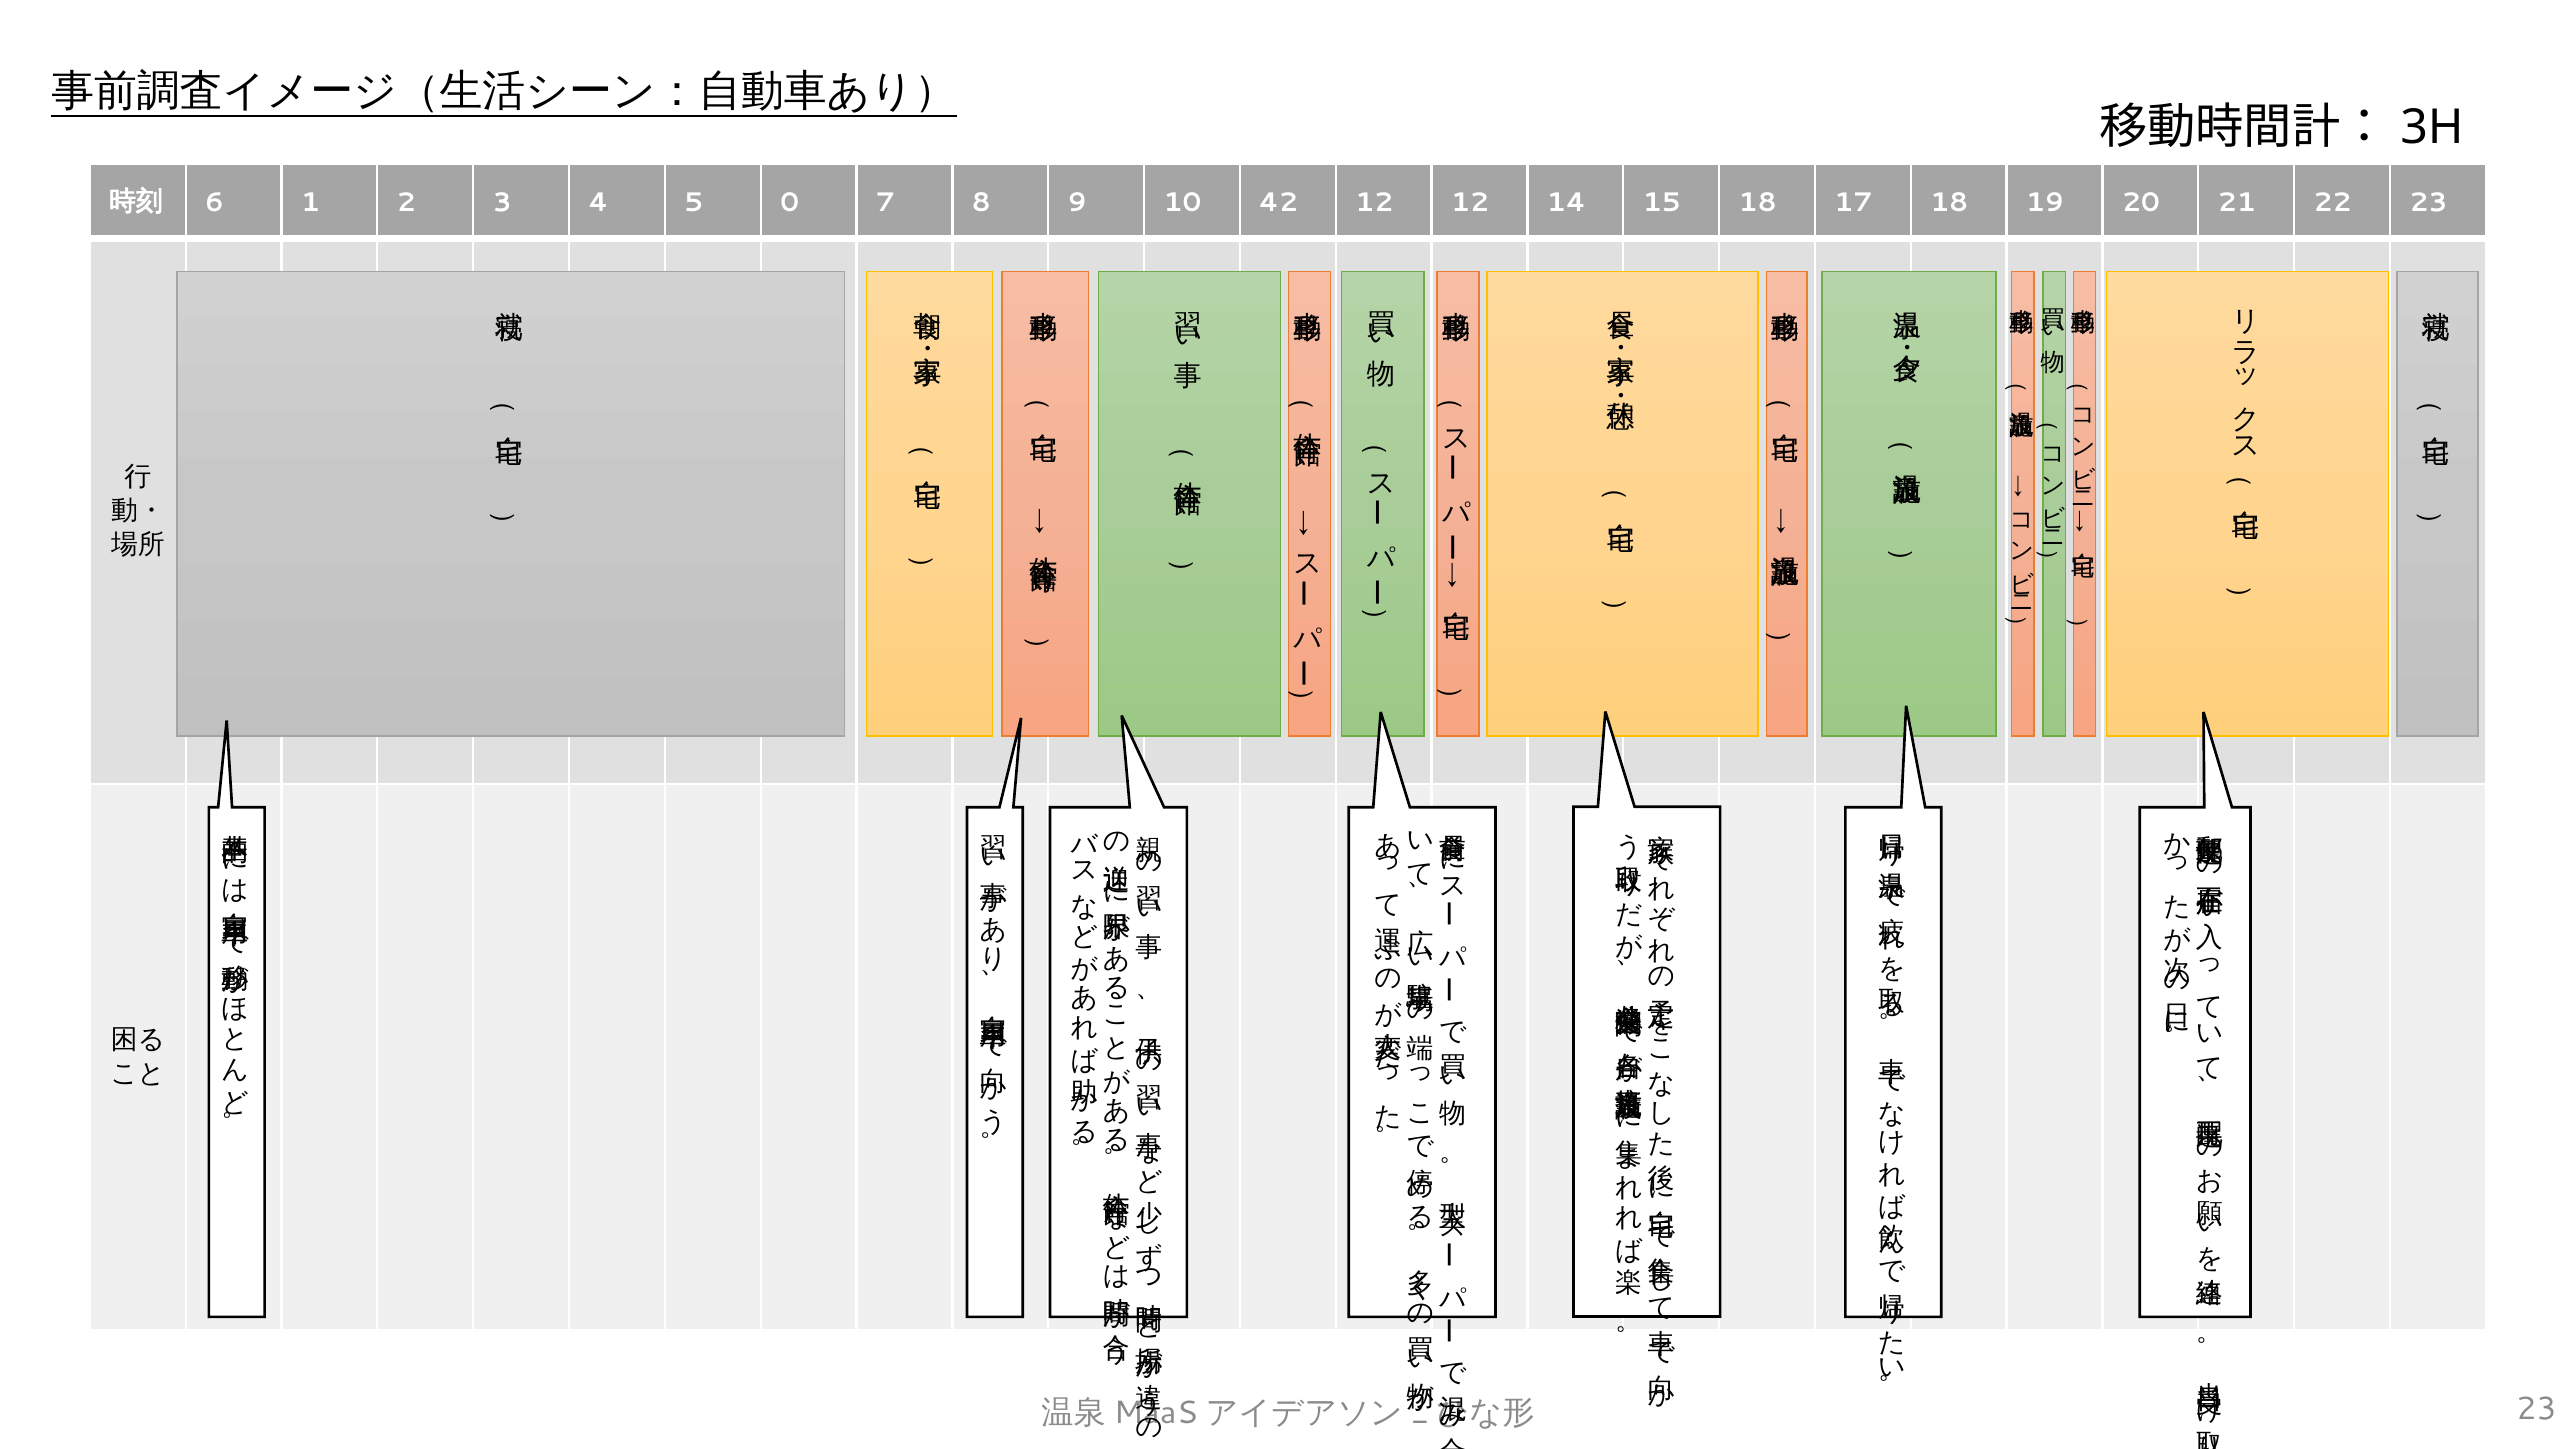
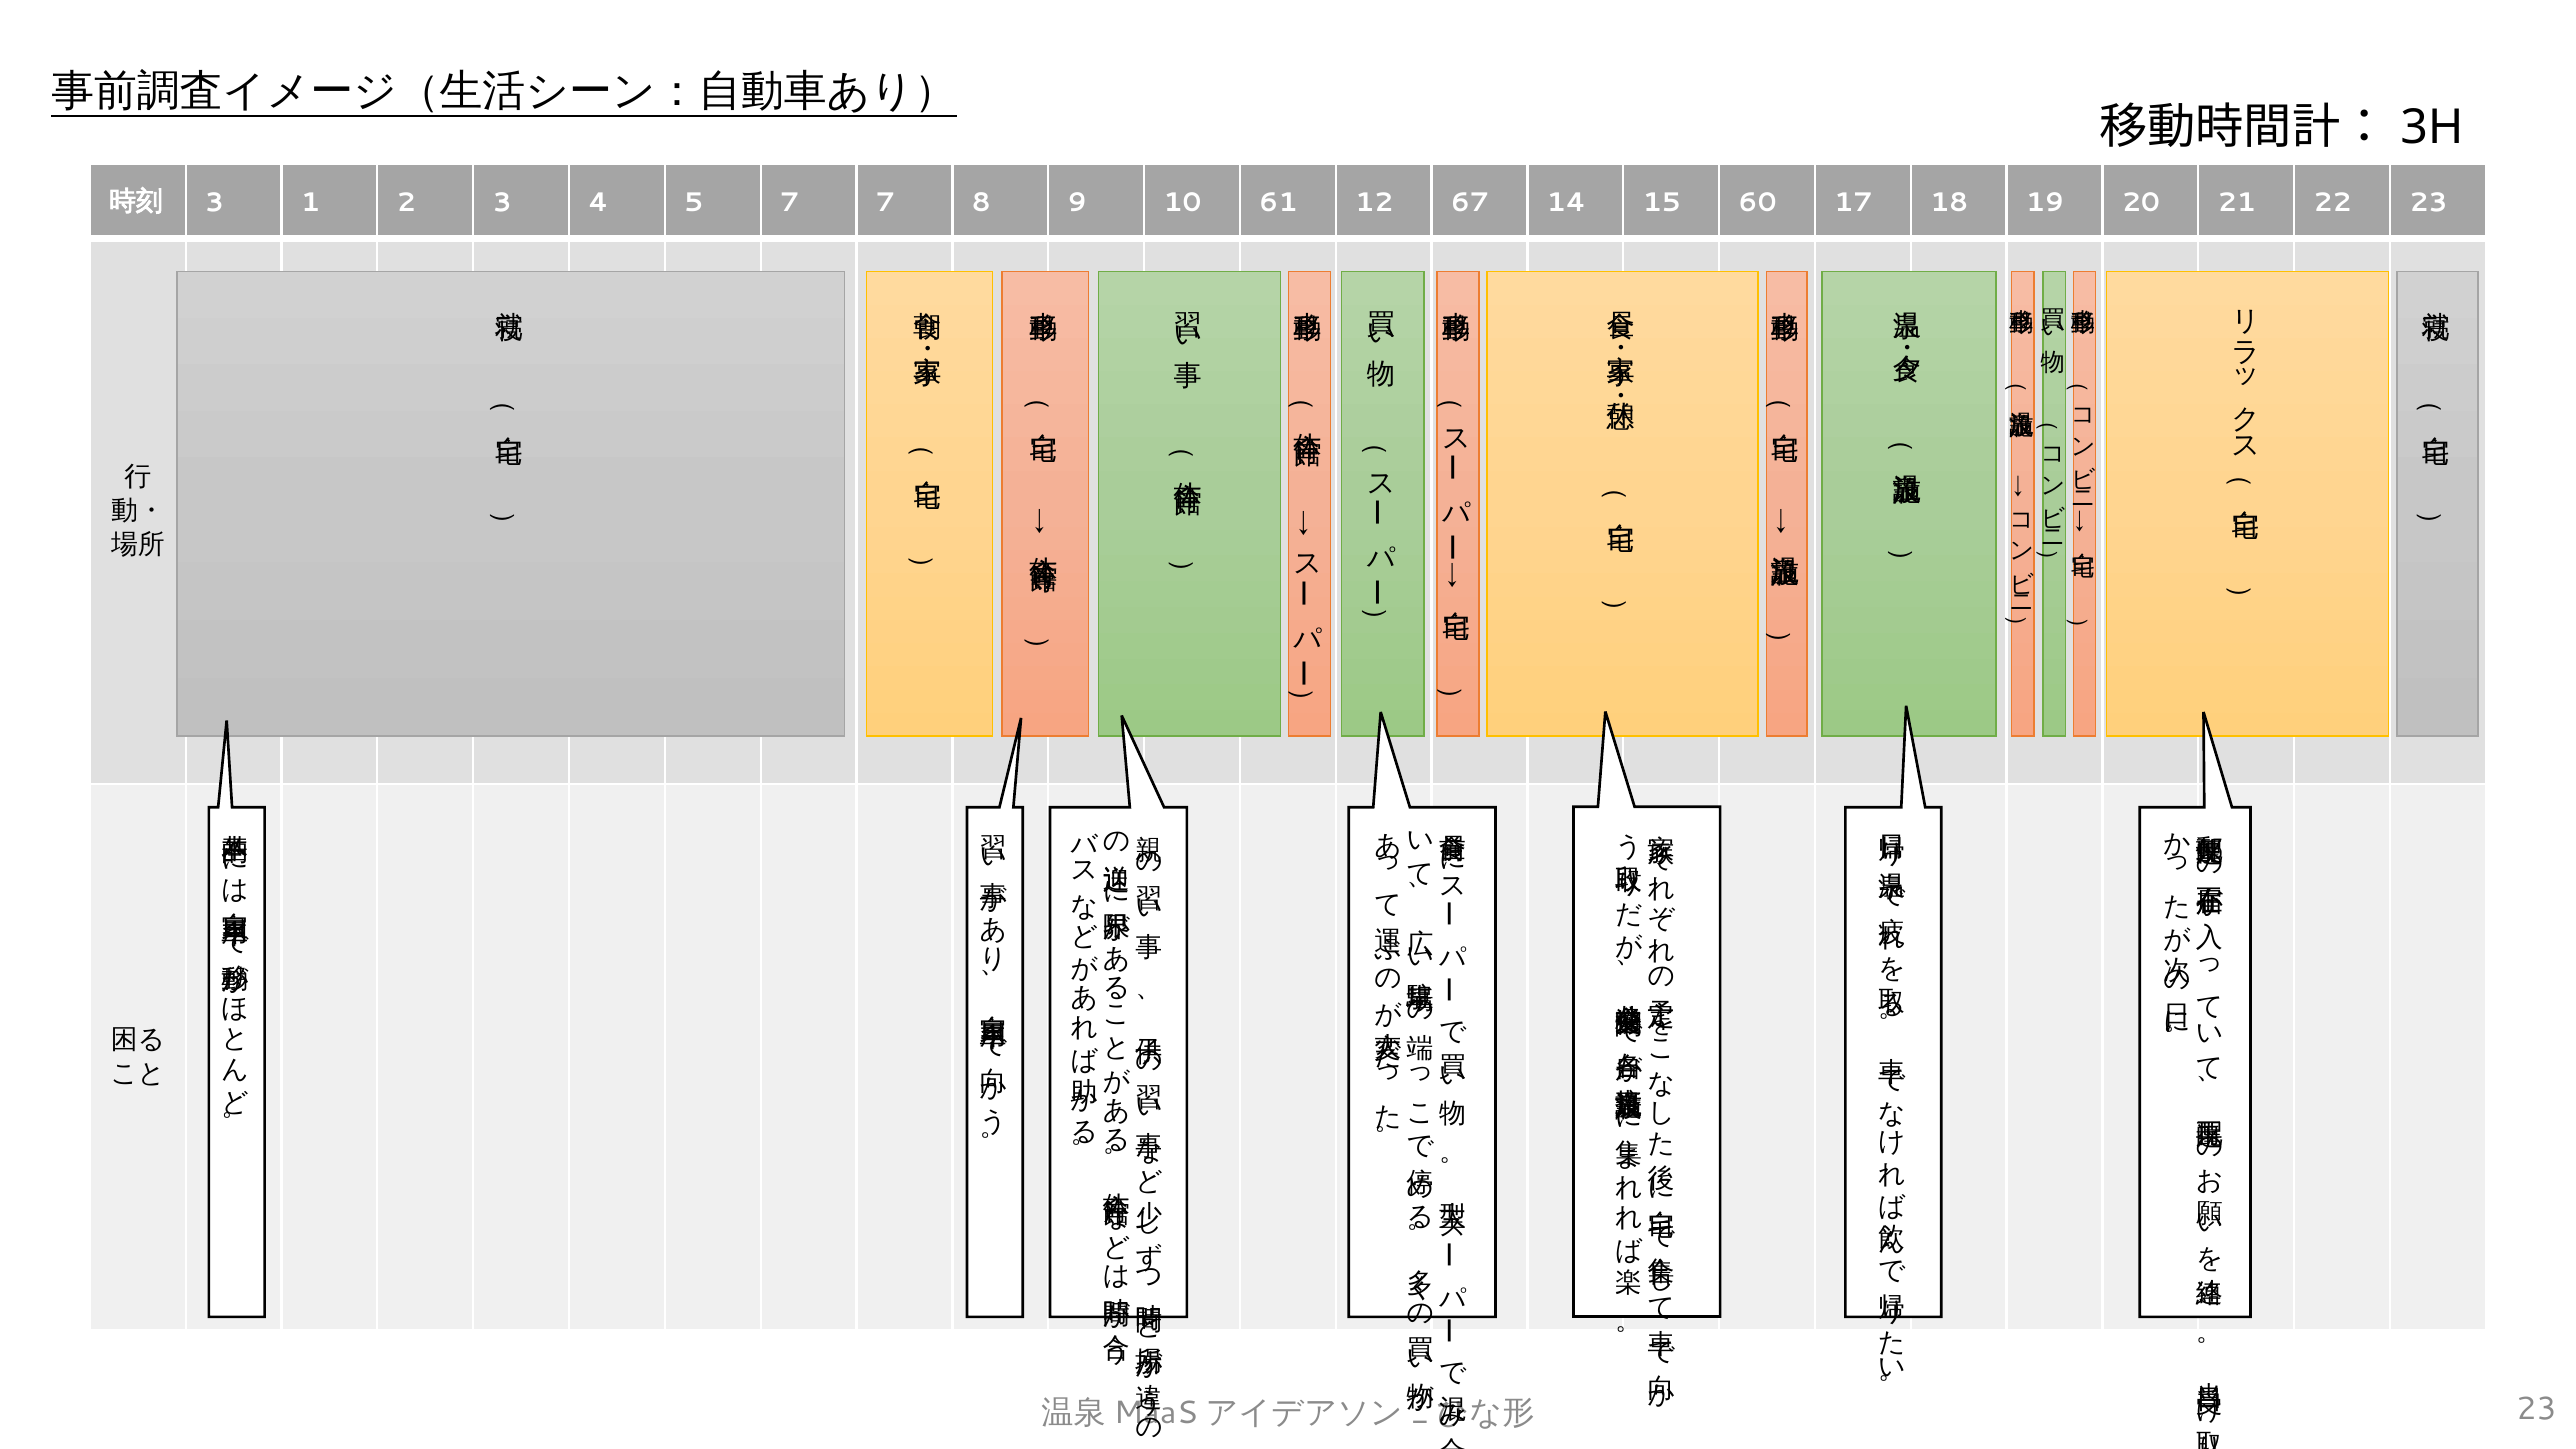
6 at (215, 202): 6 -> 3
5 0: 0 -> 7
42: 42 -> 61
12 12: 12 -> 67
15 18: 18 -> 60
